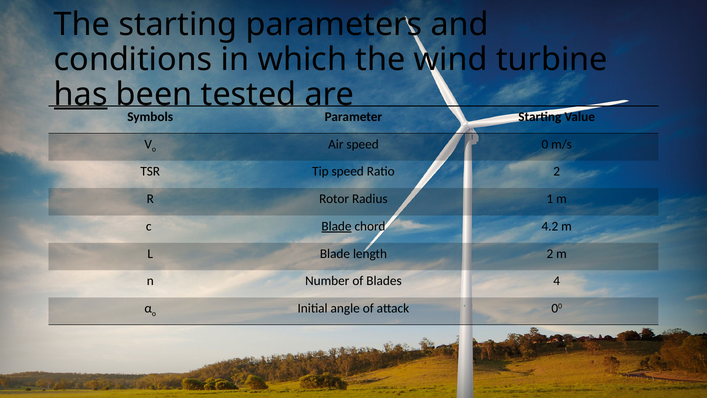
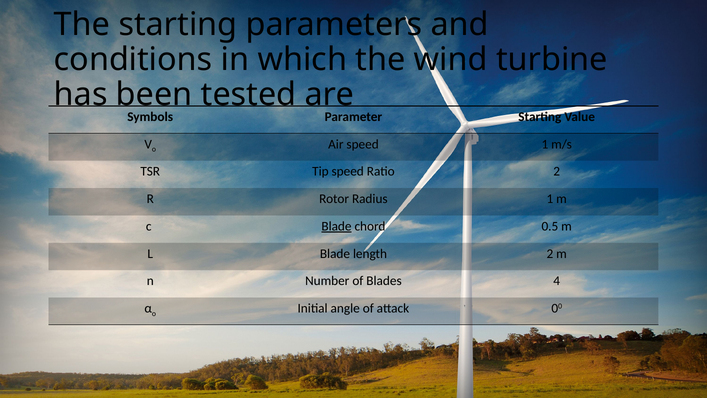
has underline: present -> none
speed 0: 0 -> 1
4.2: 4.2 -> 0.5
